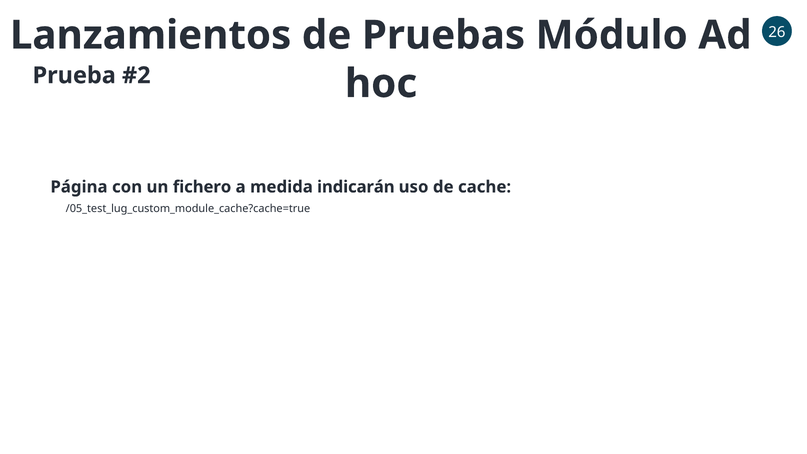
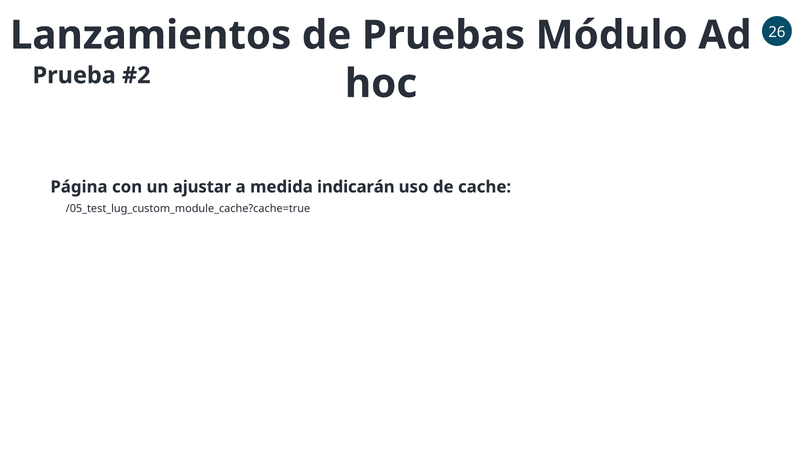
fichero: fichero -> ajustar
